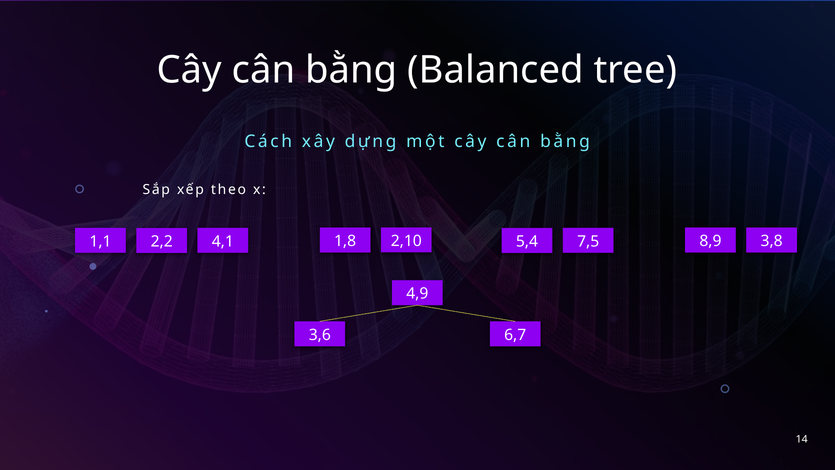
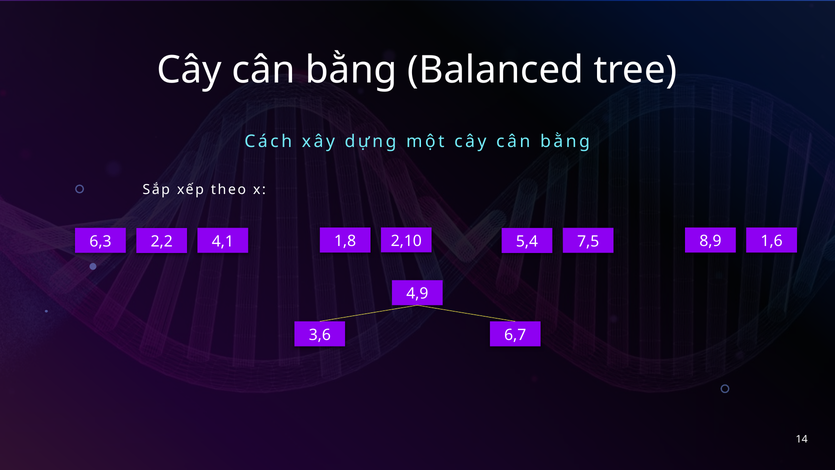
1,1: 1,1 -> 6,3
3,8: 3,8 -> 1,6
